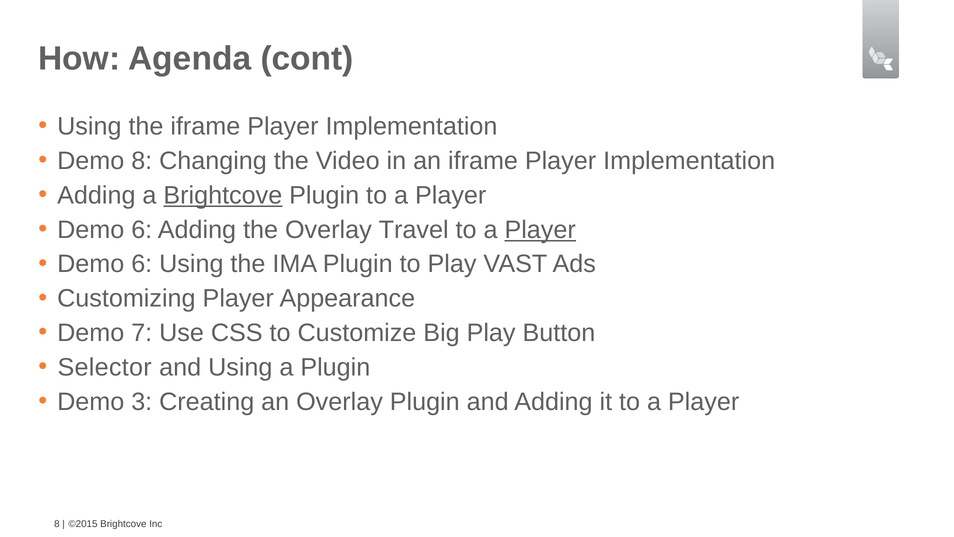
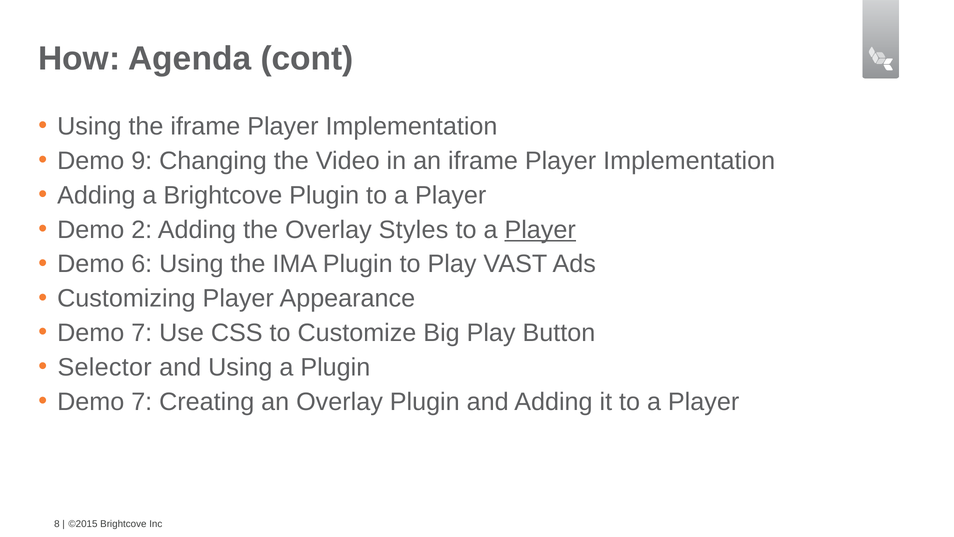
Demo 8: 8 -> 9
Brightcove at (223, 195) underline: present -> none
6 at (142, 230): 6 -> 2
Travel: Travel -> Styles
3 at (142, 402): 3 -> 7
